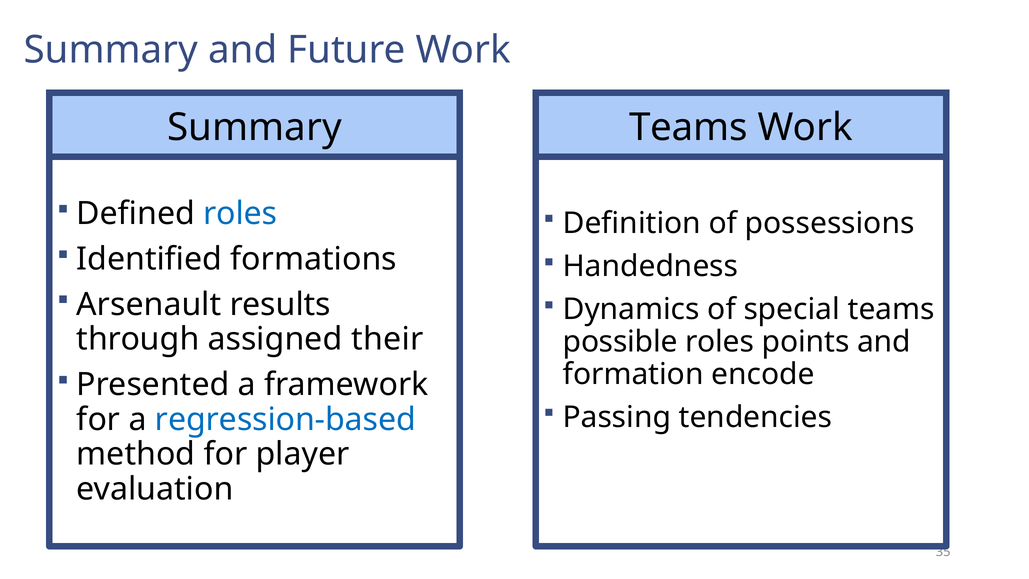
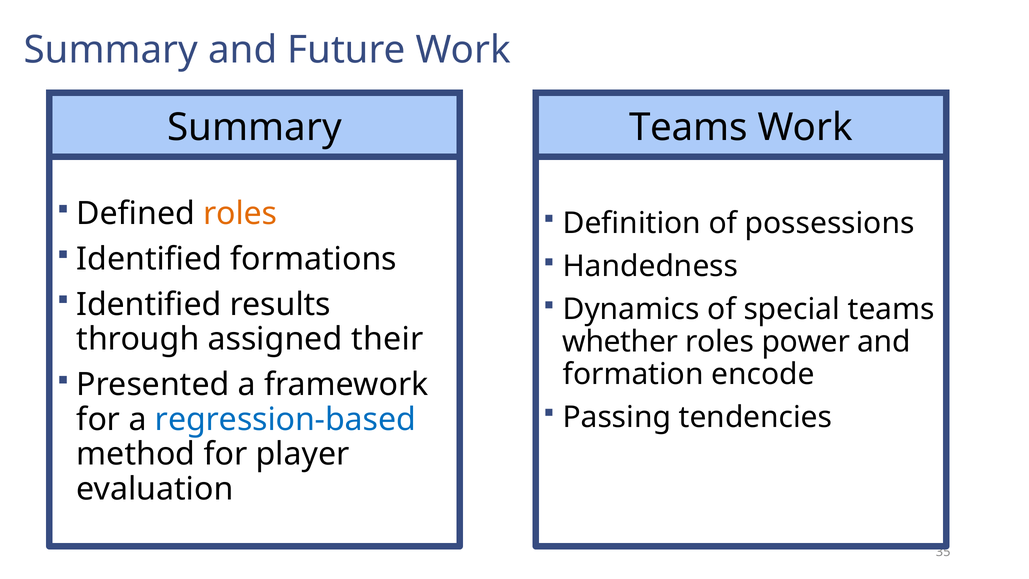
roles at (240, 214) colour: blue -> orange
Arsenault at (149, 304): Arsenault -> Identified
possible: possible -> whether
points: points -> power
